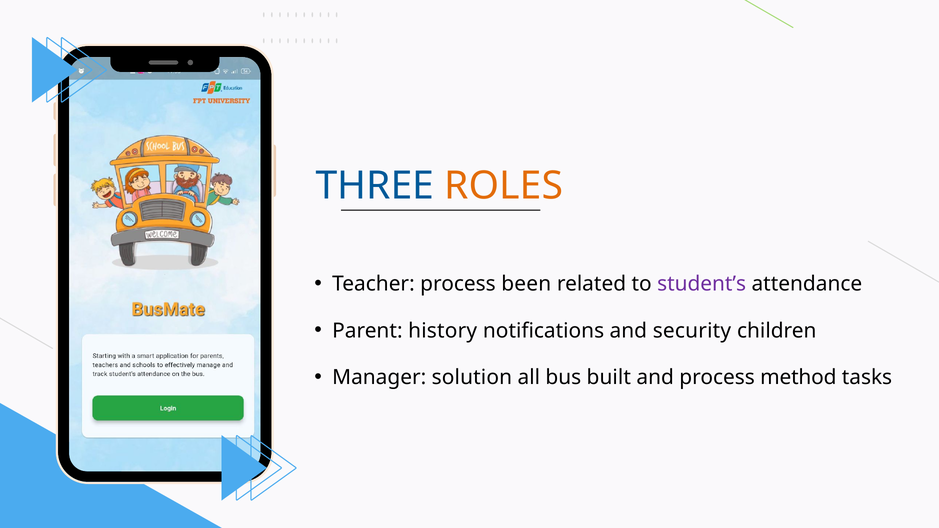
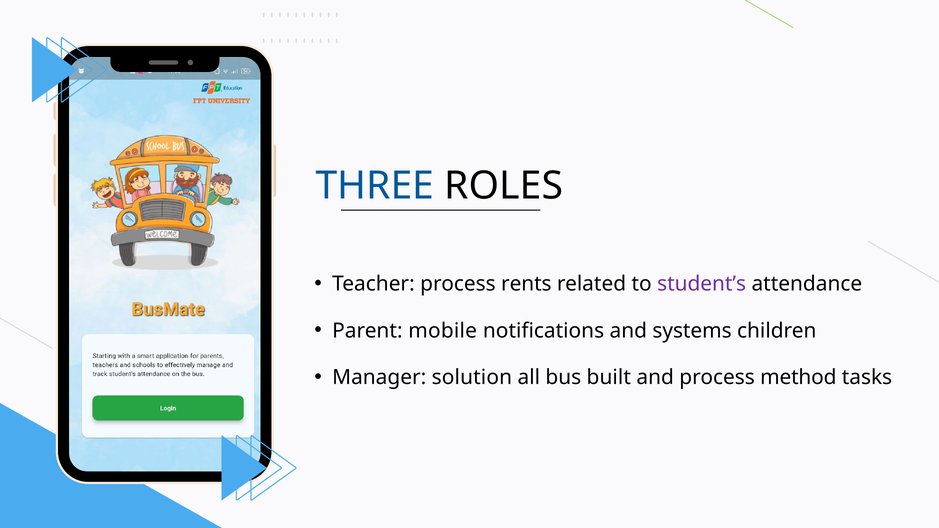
ROLES colour: orange -> black
been: been -> rents
history: history -> mobile
security: security -> systems
